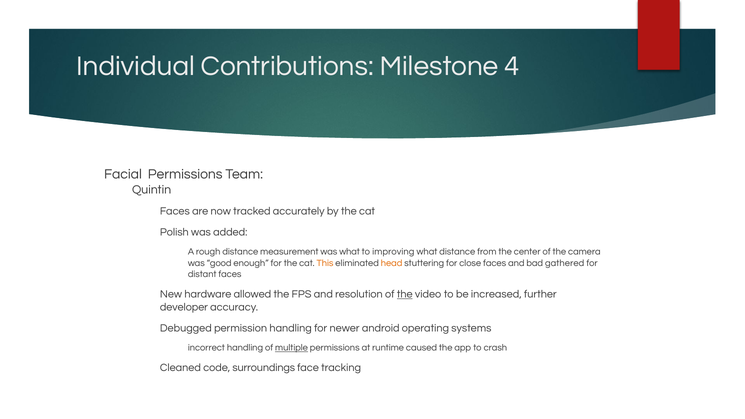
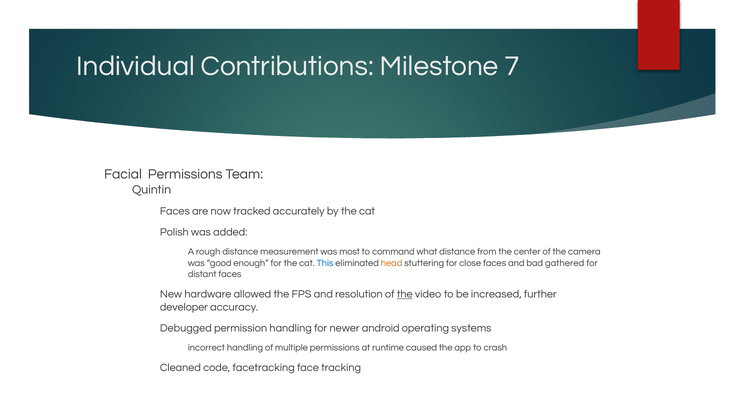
4: 4 -> 7
was what: what -> most
improving: improving -> command
This colour: orange -> blue
multiple underline: present -> none
surroundings: surroundings -> facetracking
